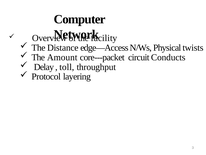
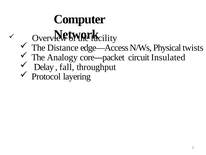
Amount: Amount -> Analogy
Conducts: Conducts -> Insulated
toll: toll -> fall
